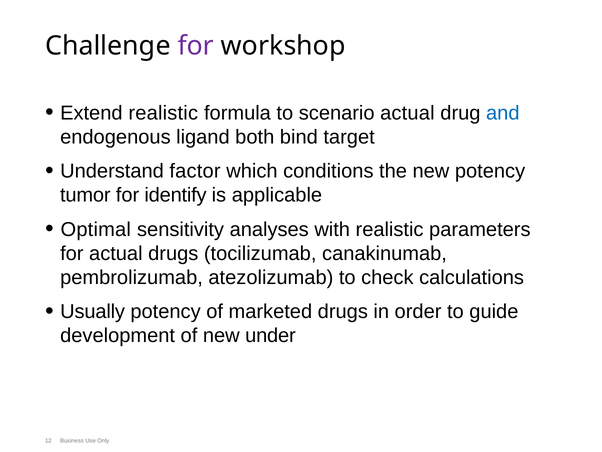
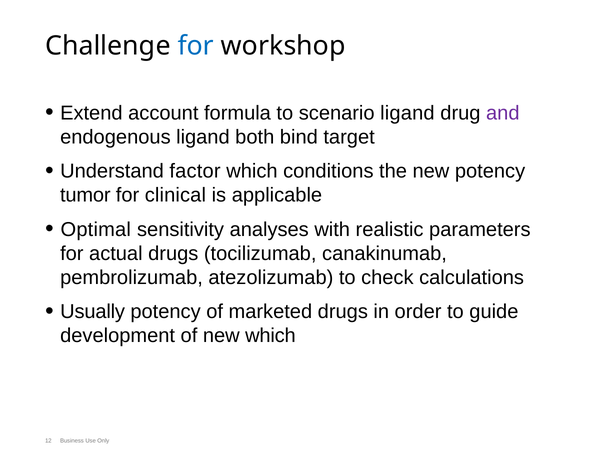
for at (196, 46) colour: purple -> blue
Extend realistic: realistic -> account
scenario actual: actual -> ligand
and colour: blue -> purple
identify: identify -> clinical
new under: under -> which
